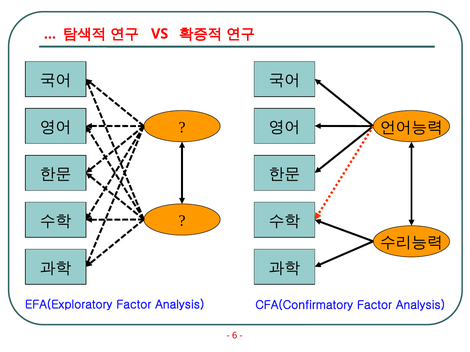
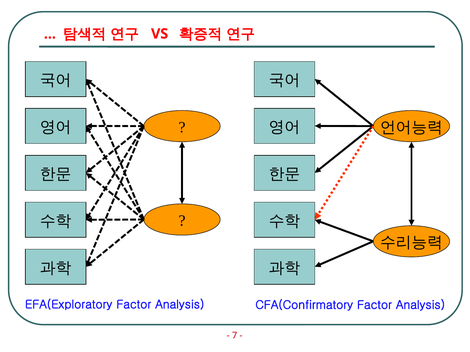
6: 6 -> 7
